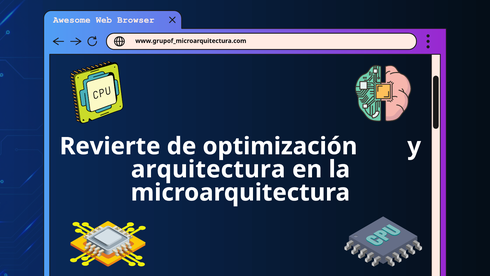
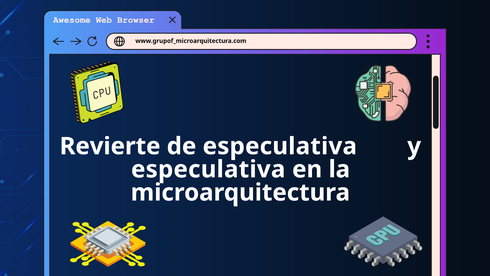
de optimización: optimización -> especulativa
arquitectura at (208, 169): arquitectura -> especulativa
